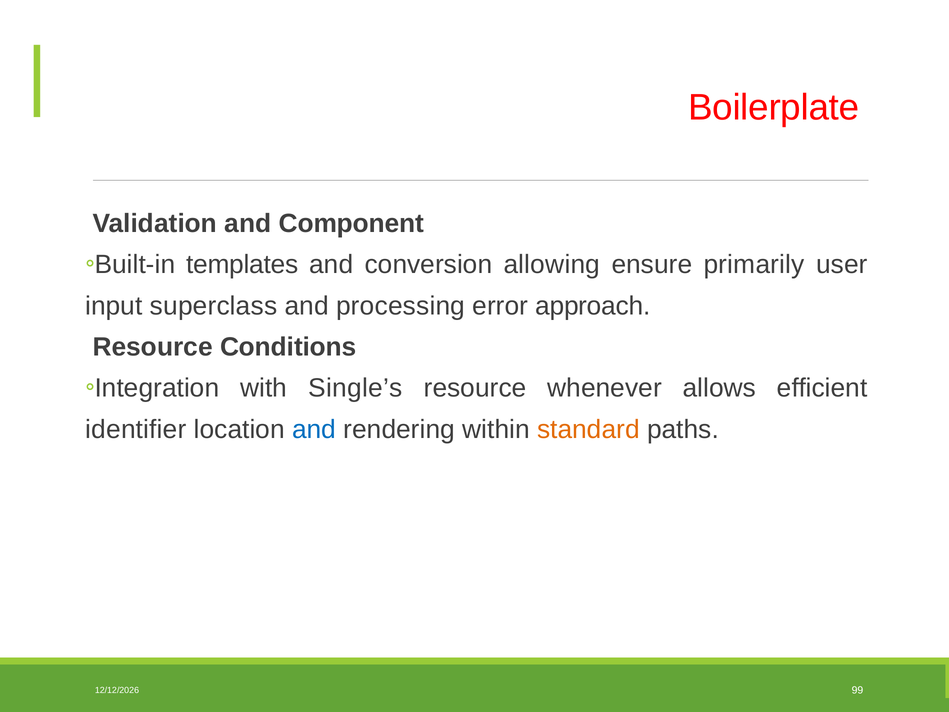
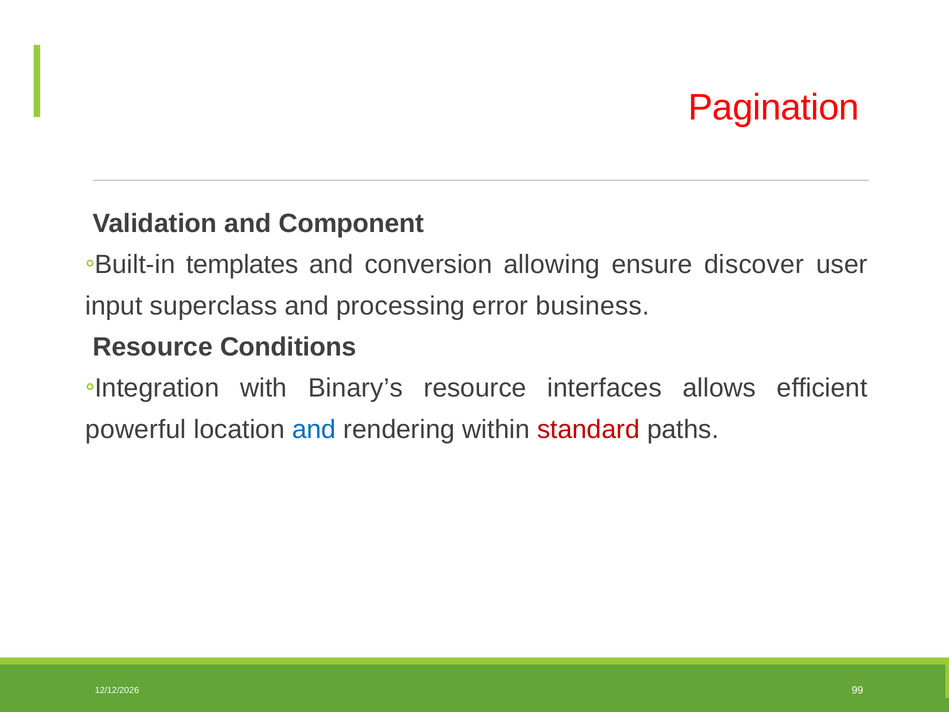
Boilerplate: Boilerplate -> Pagination
primarily: primarily -> discover
approach: approach -> business
Single’s: Single’s -> Binary’s
whenever: whenever -> interfaces
identifier: identifier -> powerful
standard colour: orange -> red
